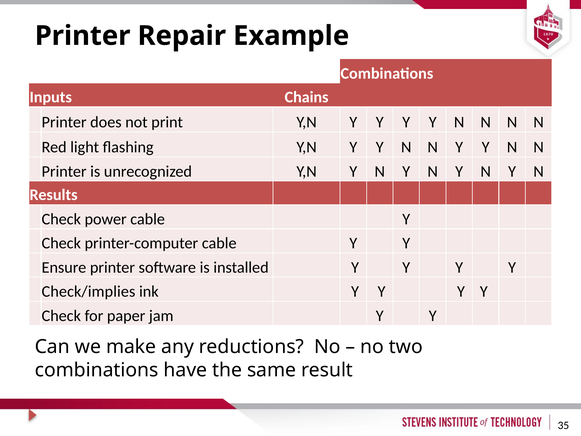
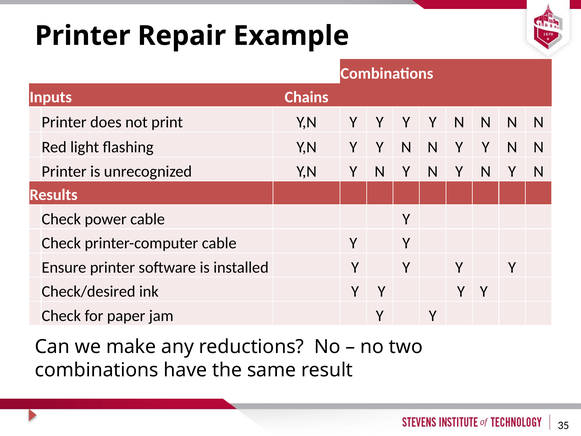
Check/implies: Check/implies -> Check/desired
